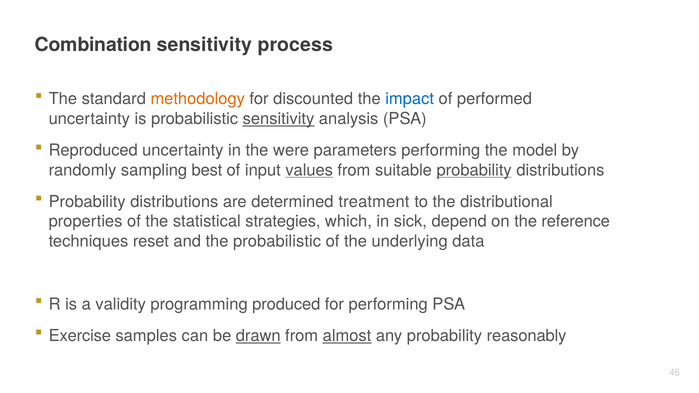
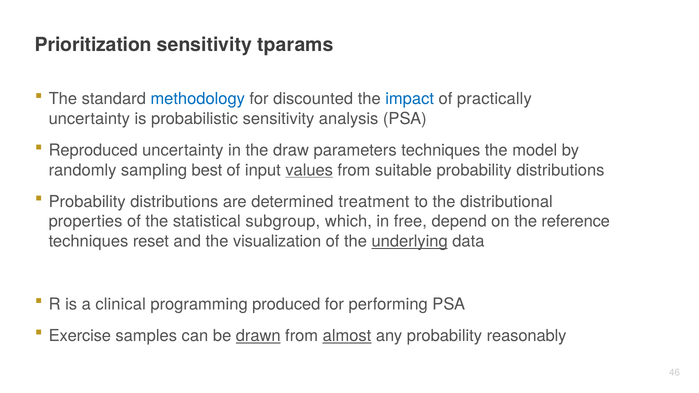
Combination: Combination -> Prioritization
process: process -> tparams
methodology colour: orange -> blue
performed: performed -> practically
sensitivity at (278, 119) underline: present -> none
were: were -> draw
parameters performing: performing -> techniques
probability at (474, 170) underline: present -> none
strategies: strategies -> subgroup
sick: sick -> free
the probabilistic: probabilistic -> visualization
underlying underline: none -> present
validity: validity -> clinical
